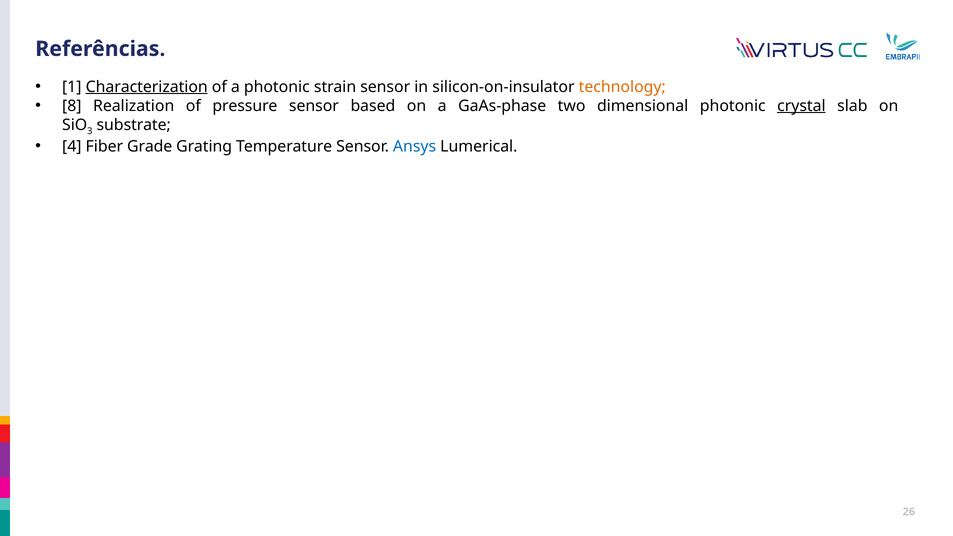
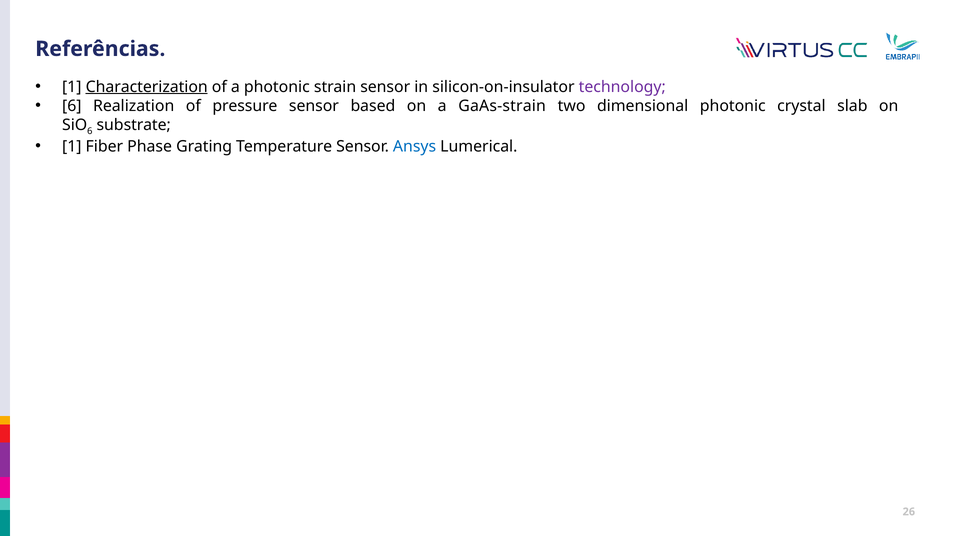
technology colour: orange -> purple
8 at (72, 106): 8 -> 6
GaAs-phase: GaAs-phase -> GaAs-strain
crystal underline: present -> none
3 at (90, 131): 3 -> 6
4 at (72, 147): 4 -> 1
Grade: Grade -> Phase
